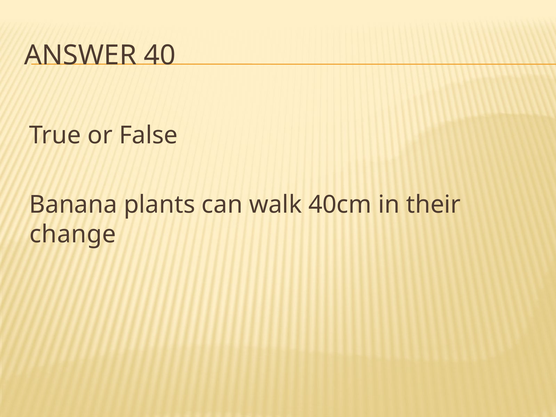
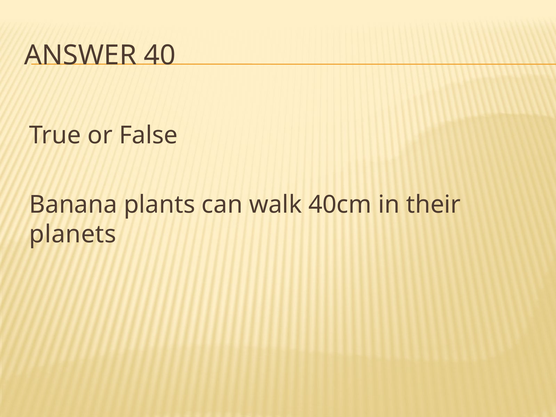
change: change -> planets
